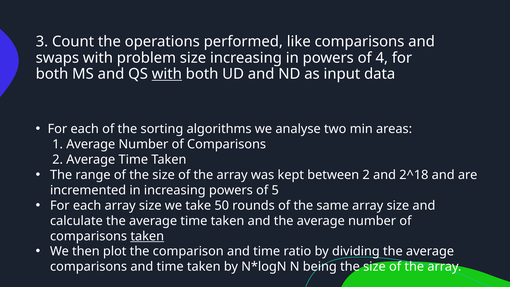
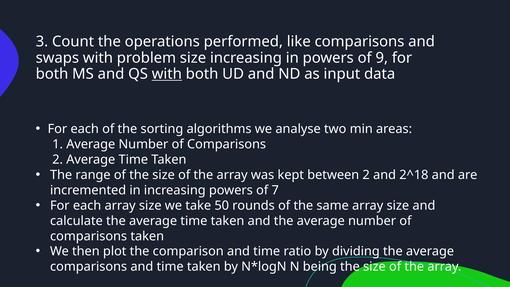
4: 4 -> 9
5: 5 -> 7
taken at (147, 236) underline: present -> none
